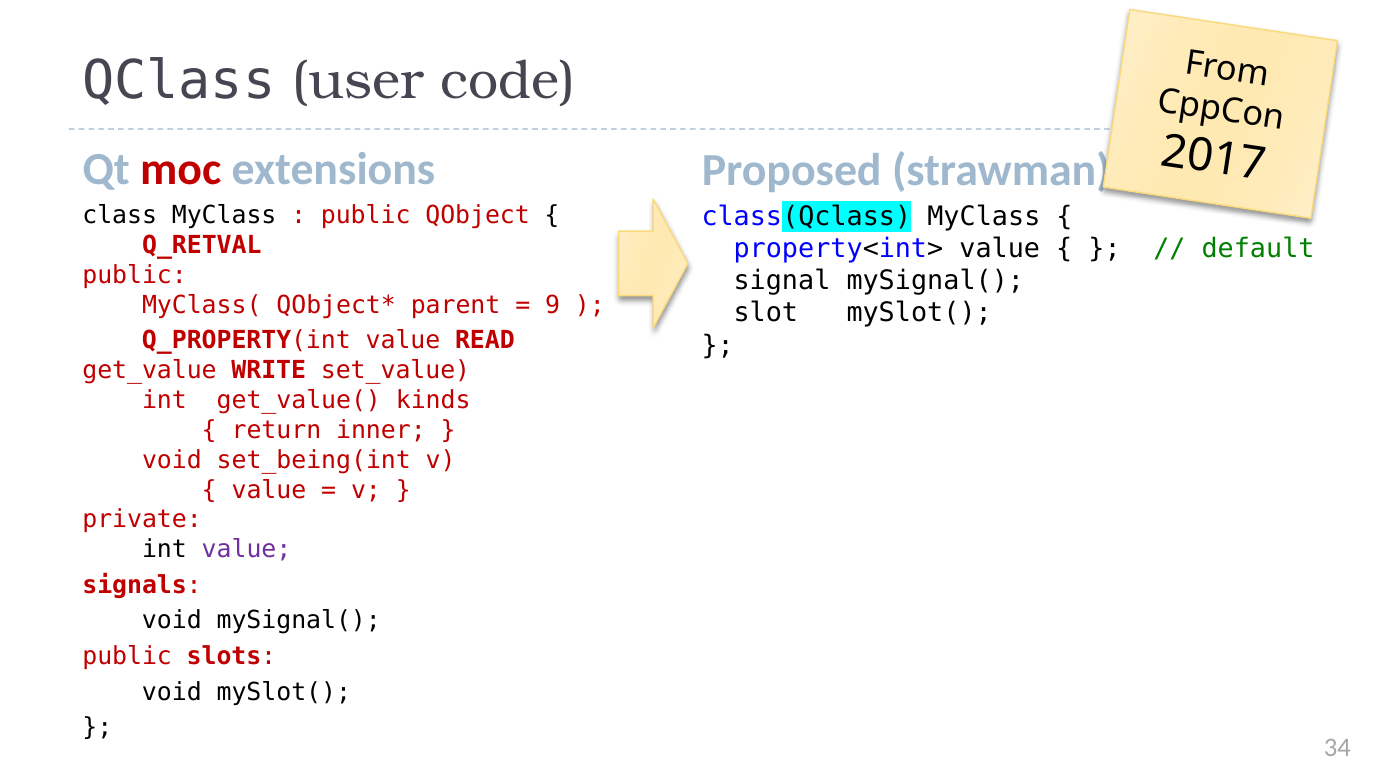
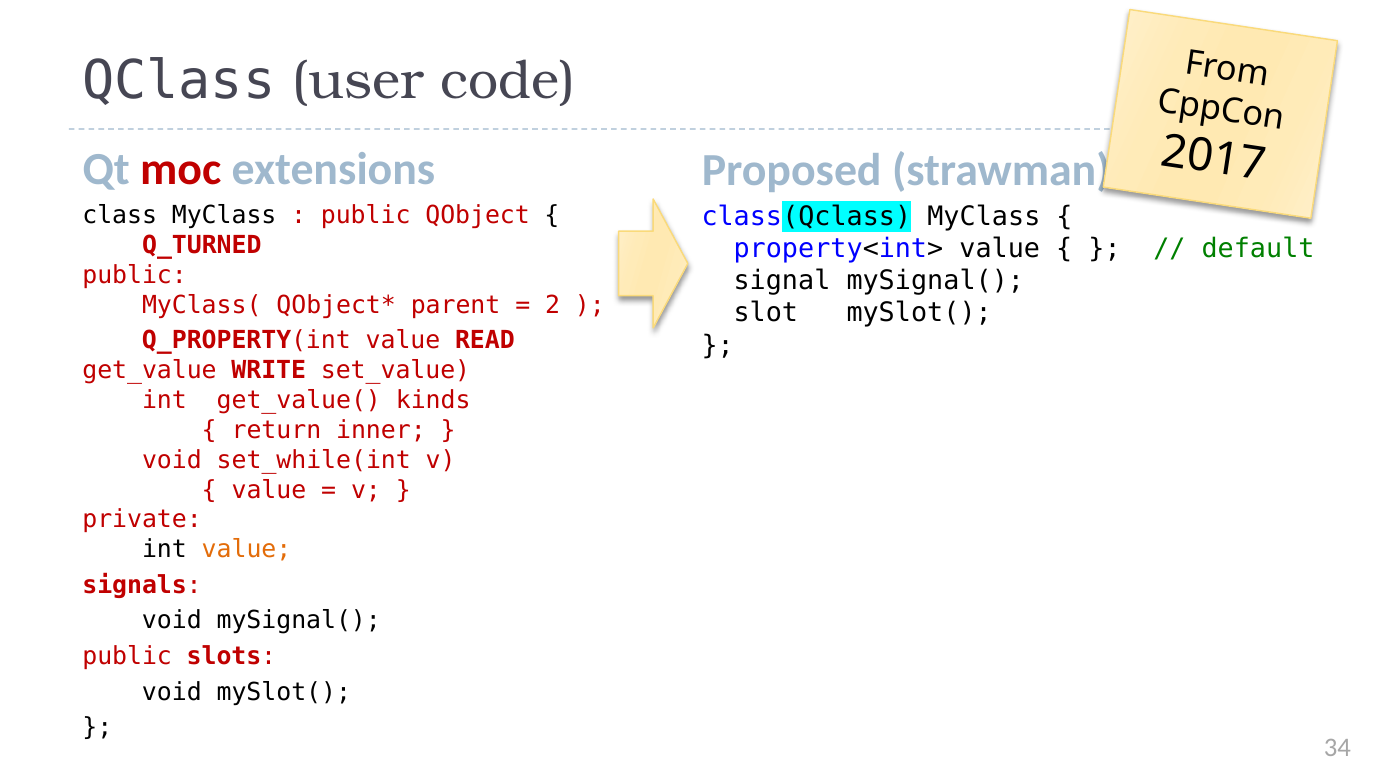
Q_RETVAL: Q_RETVAL -> Q_TURNED
9 at (553, 305): 9 -> 2
set_being(int: set_being(int -> set_while(int
value at (247, 550) colour: purple -> orange
